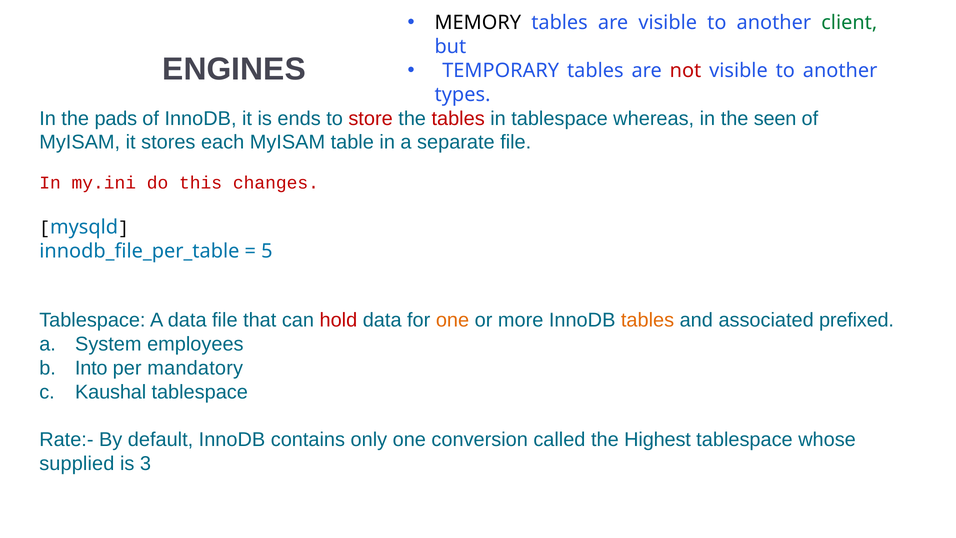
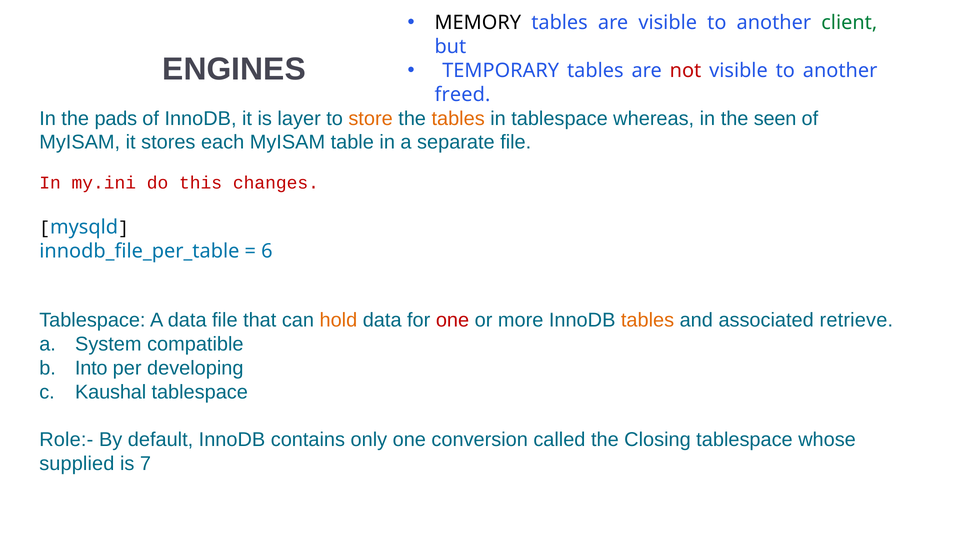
types: types -> freed
ends: ends -> layer
store colour: red -> orange
tables at (458, 118) colour: red -> orange
5: 5 -> 6
hold colour: red -> orange
one at (453, 320) colour: orange -> red
prefixed: prefixed -> retrieve
employees: employees -> compatible
mandatory: mandatory -> developing
Rate:-: Rate:- -> Role:-
Highest: Highest -> Closing
3: 3 -> 7
